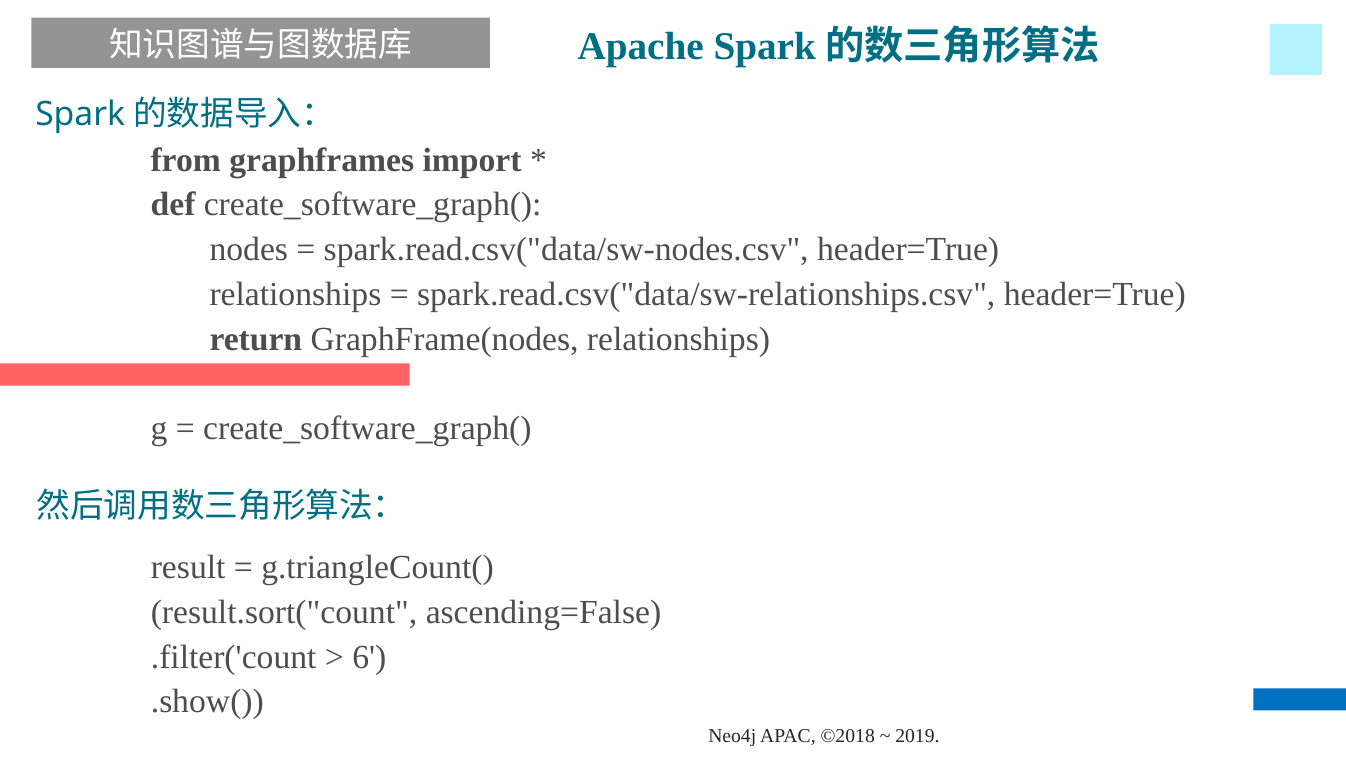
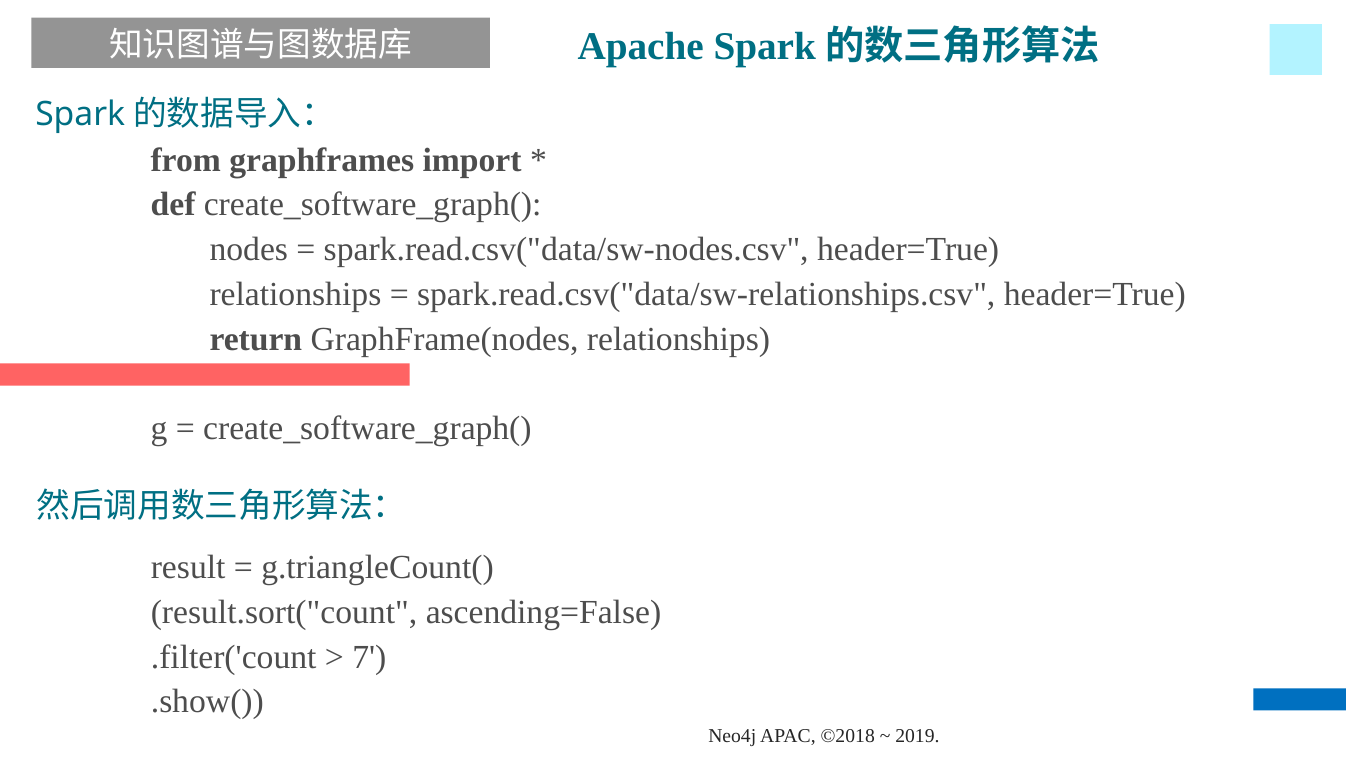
6: 6 -> 7
